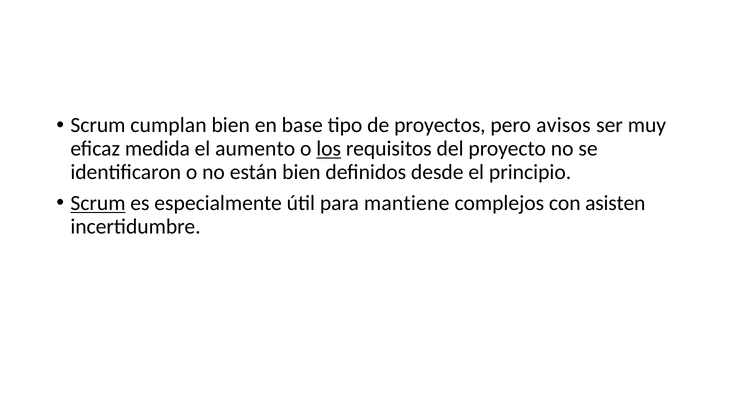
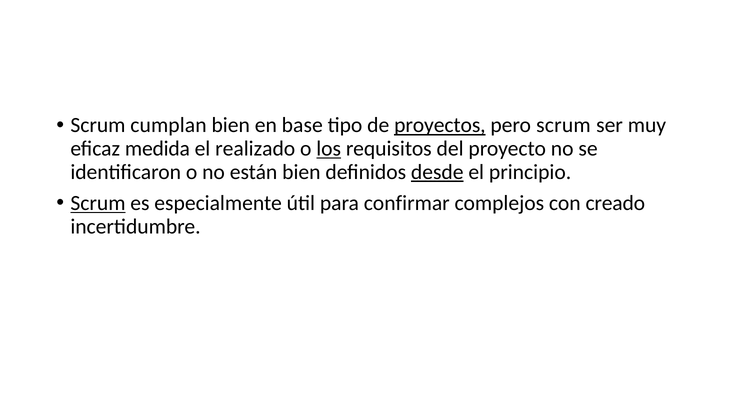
proyectos underline: none -> present
pero avisos: avisos -> scrum
aumento: aumento -> realizado
desde underline: none -> present
mantiene: mantiene -> confirmar
asisten: asisten -> creado
